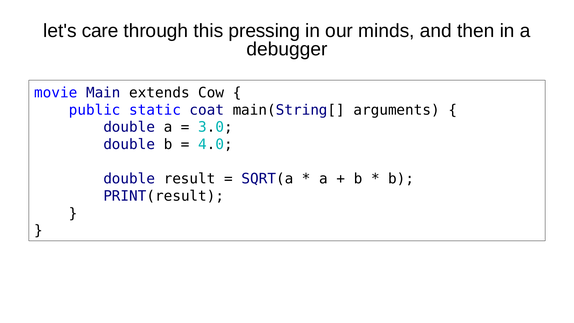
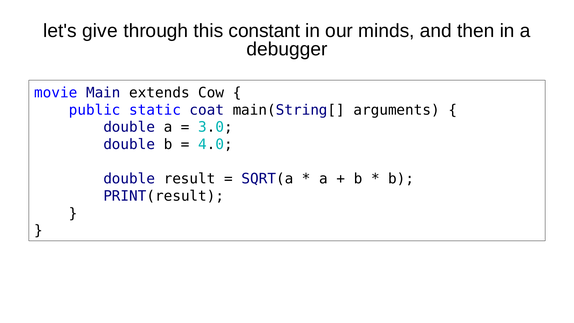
care: care -> give
pressing: pressing -> constant
